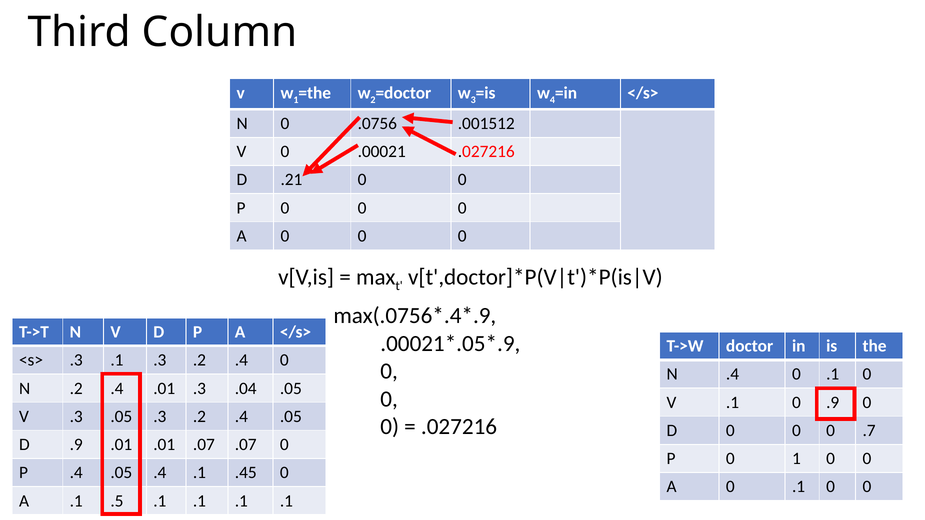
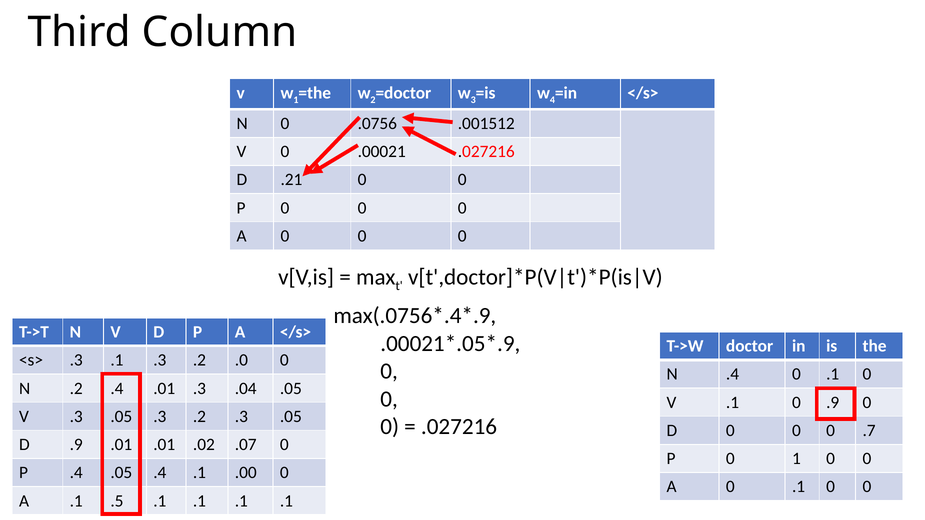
.1 .3 .2 .4: .4 -> .0
.05 .3 .2 .4: .4 -> .3
.01 .07: .07 -> .02
.45: .45 -> .00
